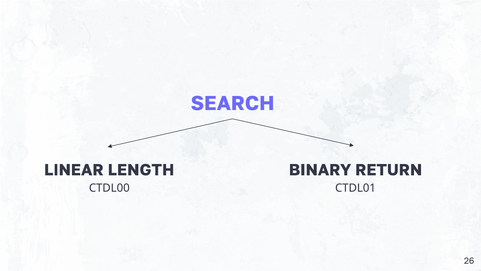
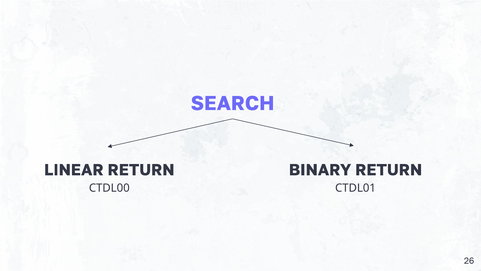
LINEAR LENGTH: LENGTH -> RETURN
